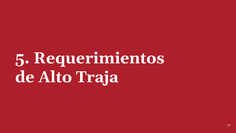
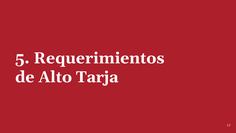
Traja: Traja -> Tarja
